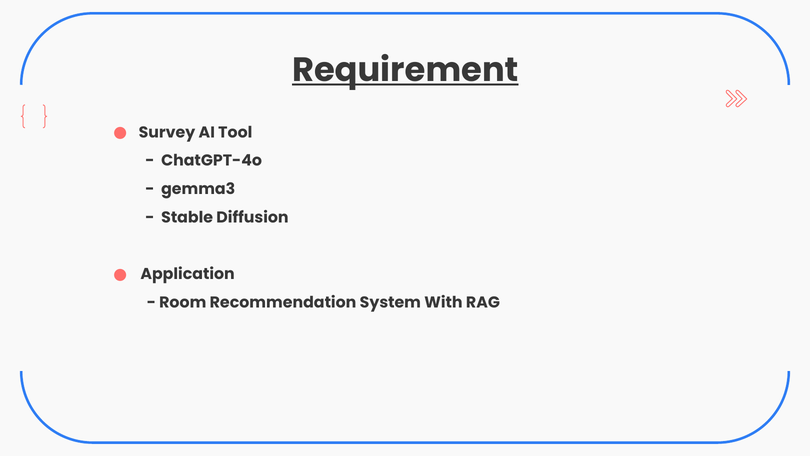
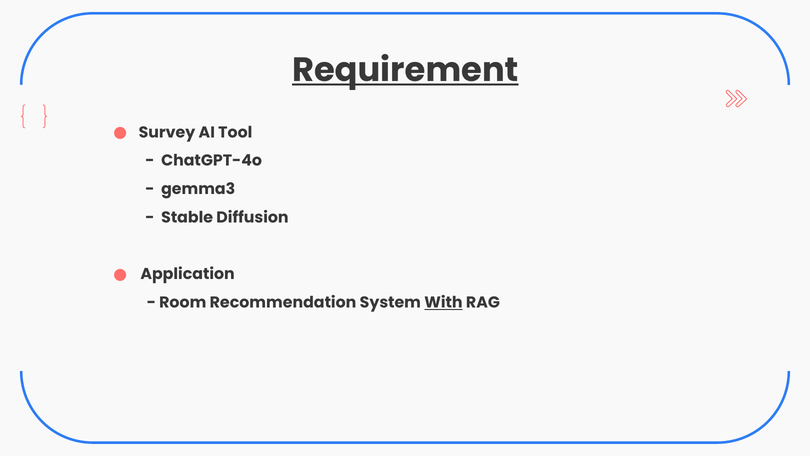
With underline: none -> present
